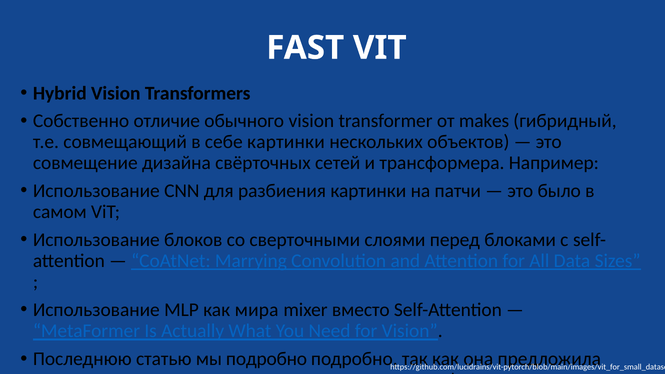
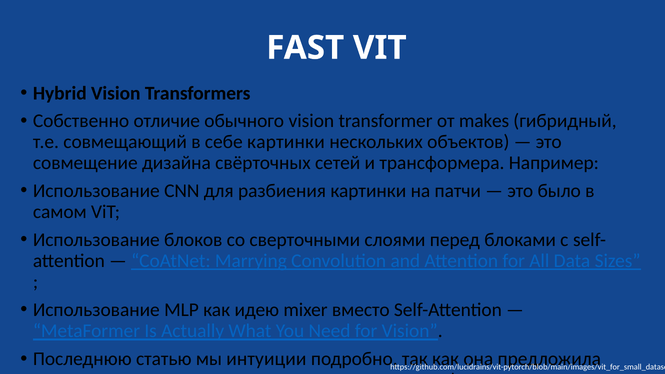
мира: мира -> идею
мы подробно: подробно -> интуиции
